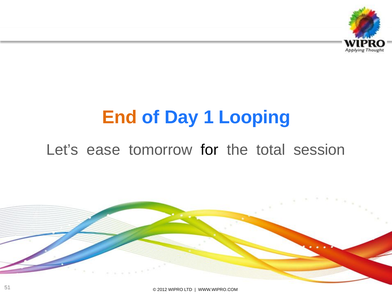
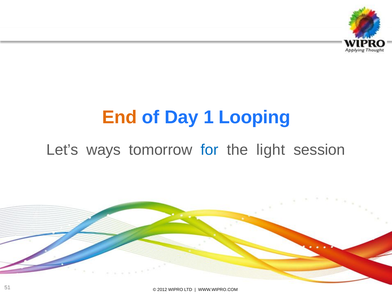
ease: ease -> ways
for colour: black -> blue
total: total -> light
